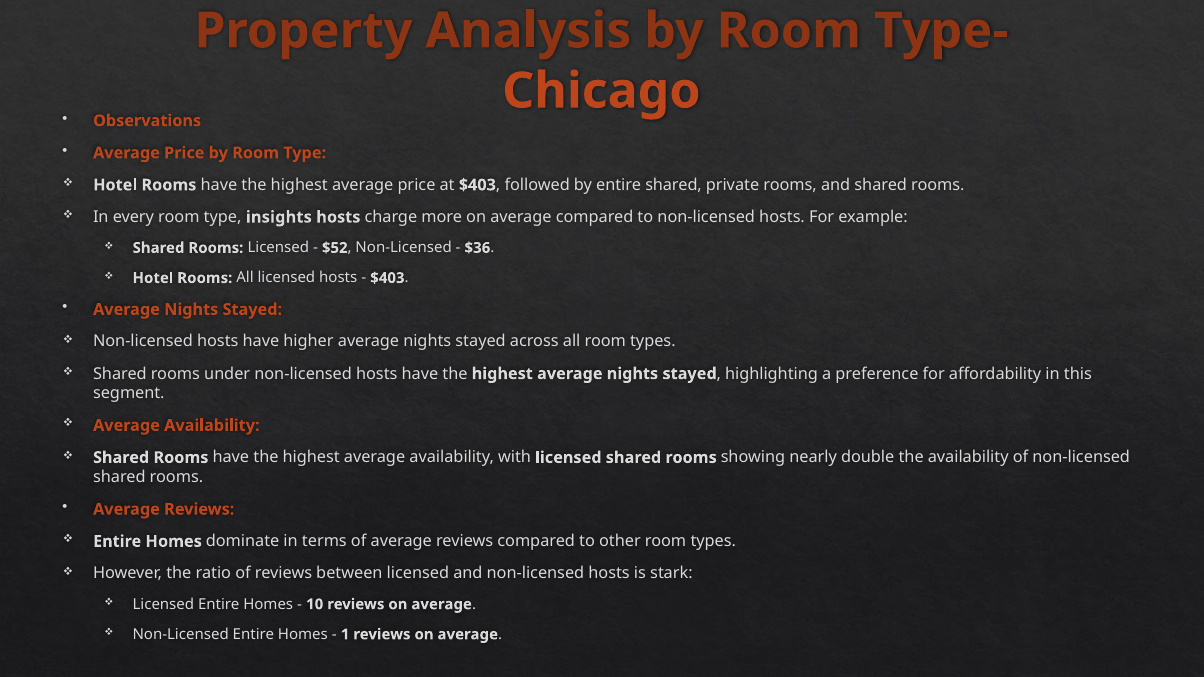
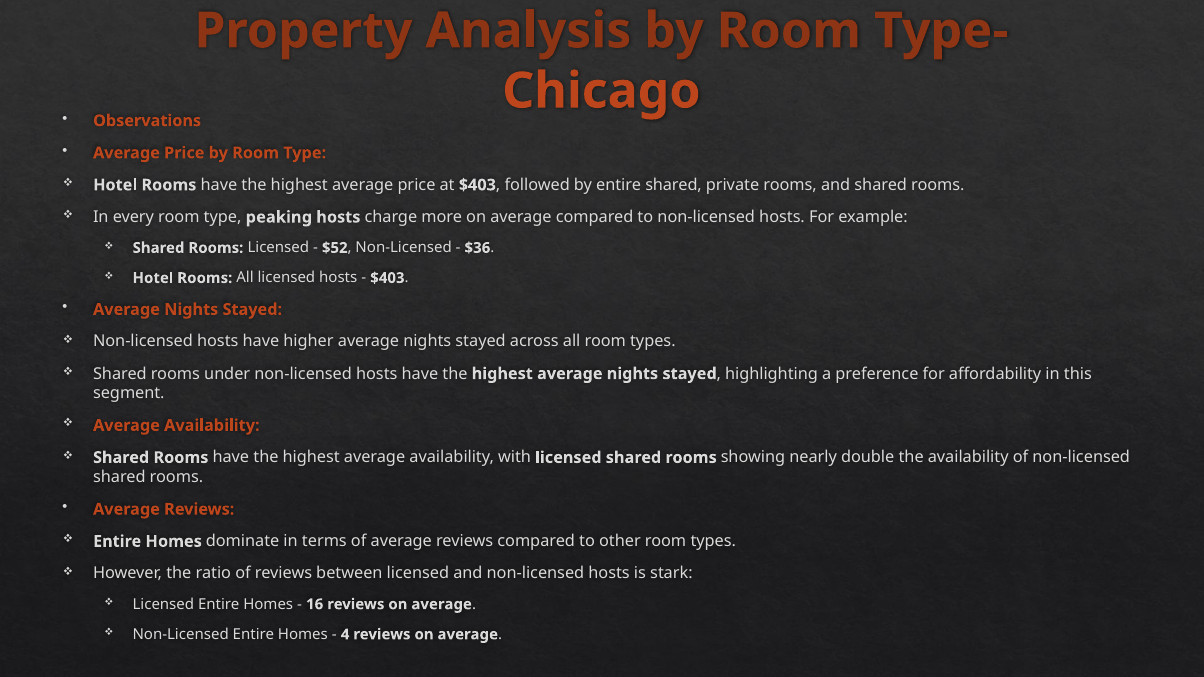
insights: insights -> peaking
10: 10 -> 16
1: 1 -> 4
